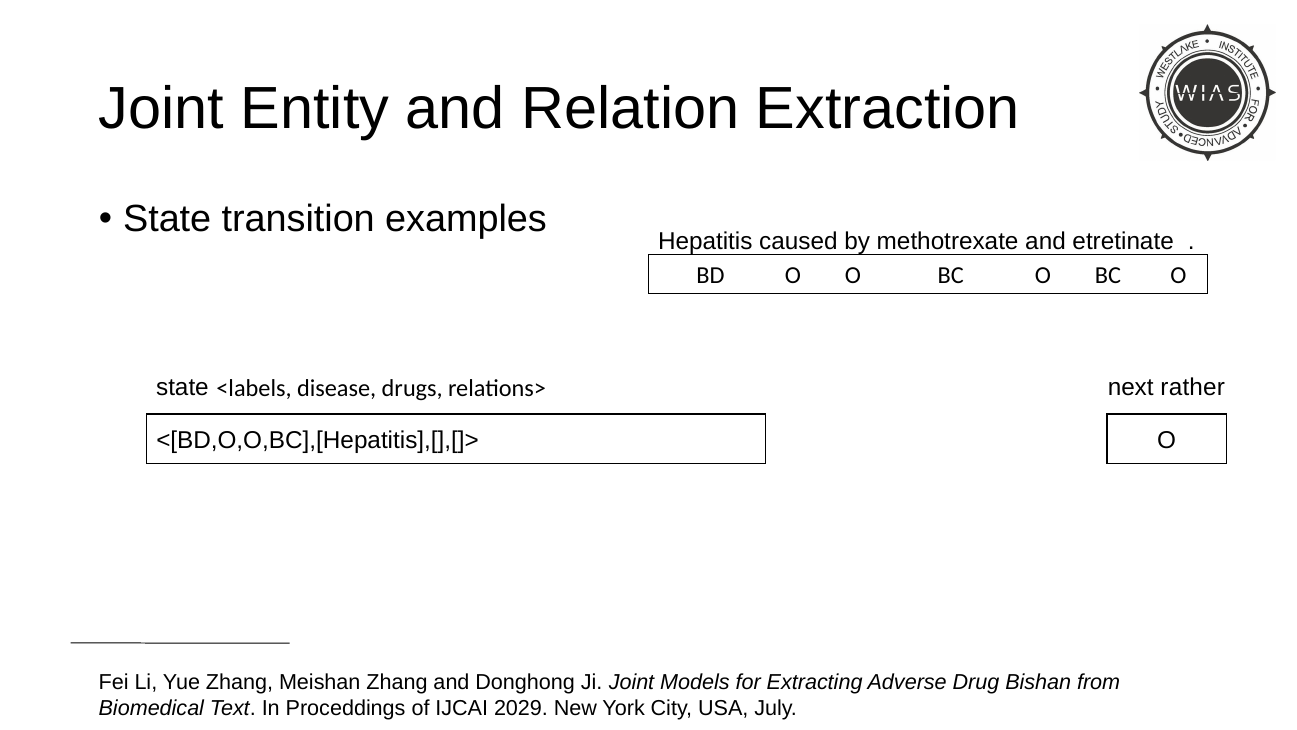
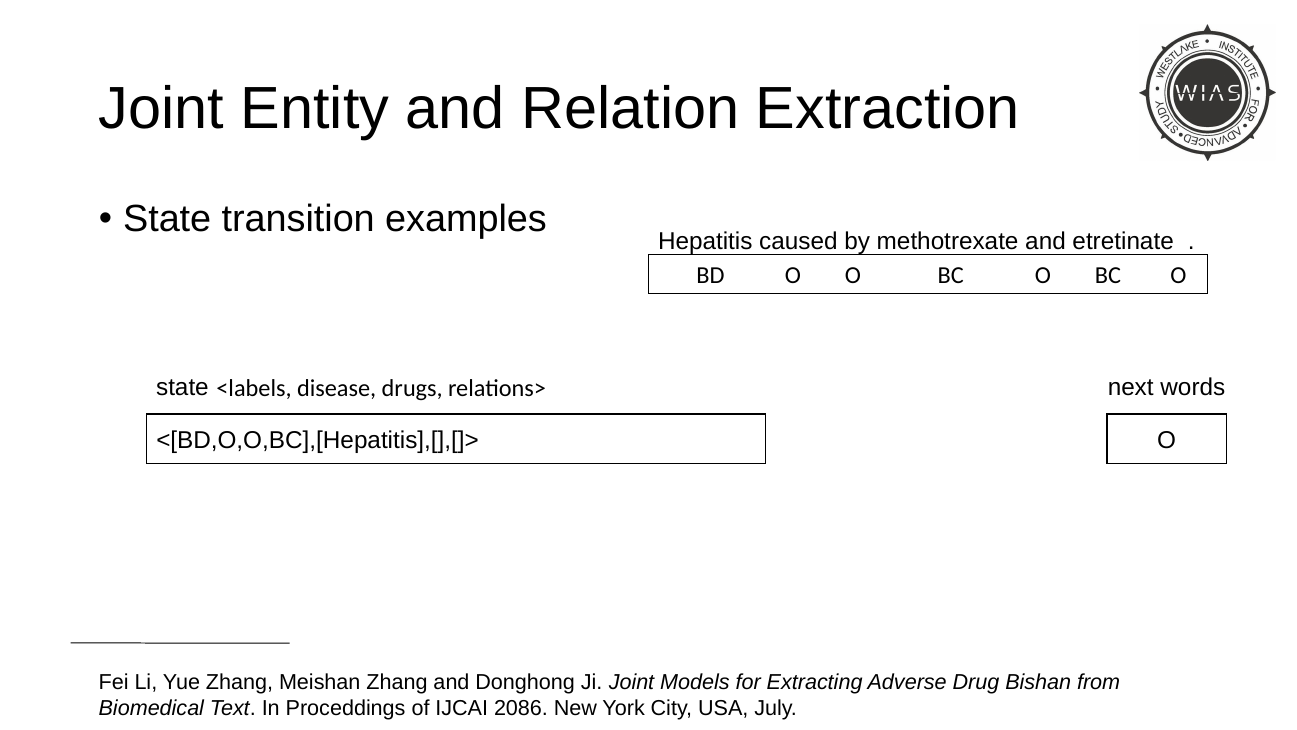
rather: rather -> words
2029: 2029 -> 2086
